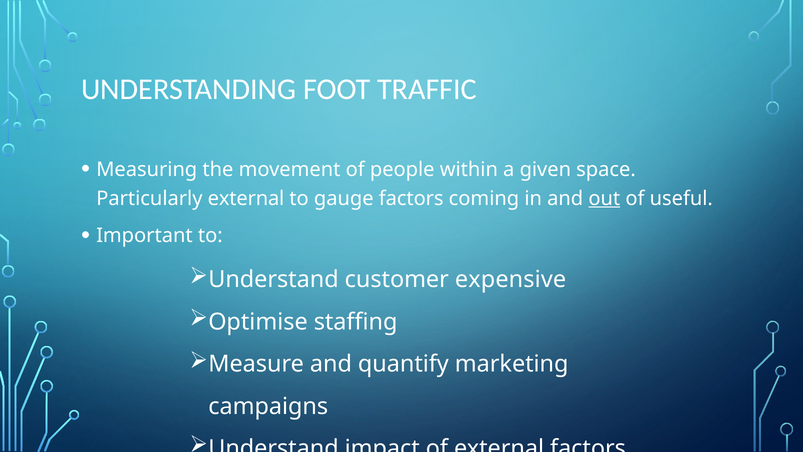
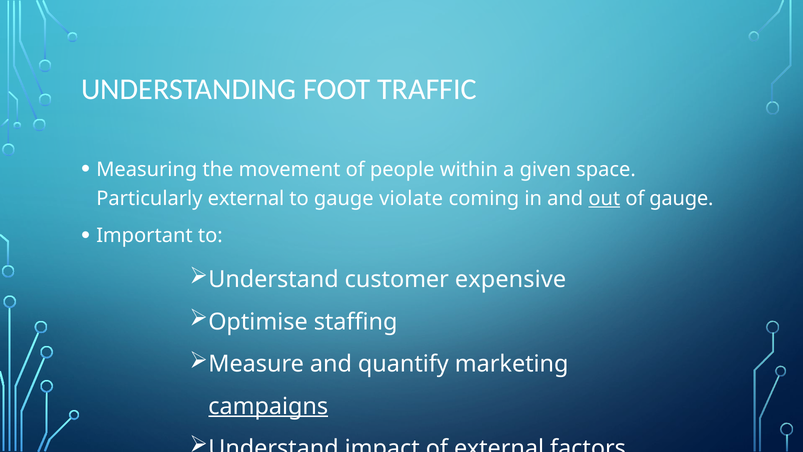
gauge factors: factors -> violate
of useful: useful -> gauge
campaigns underline: none -> present
